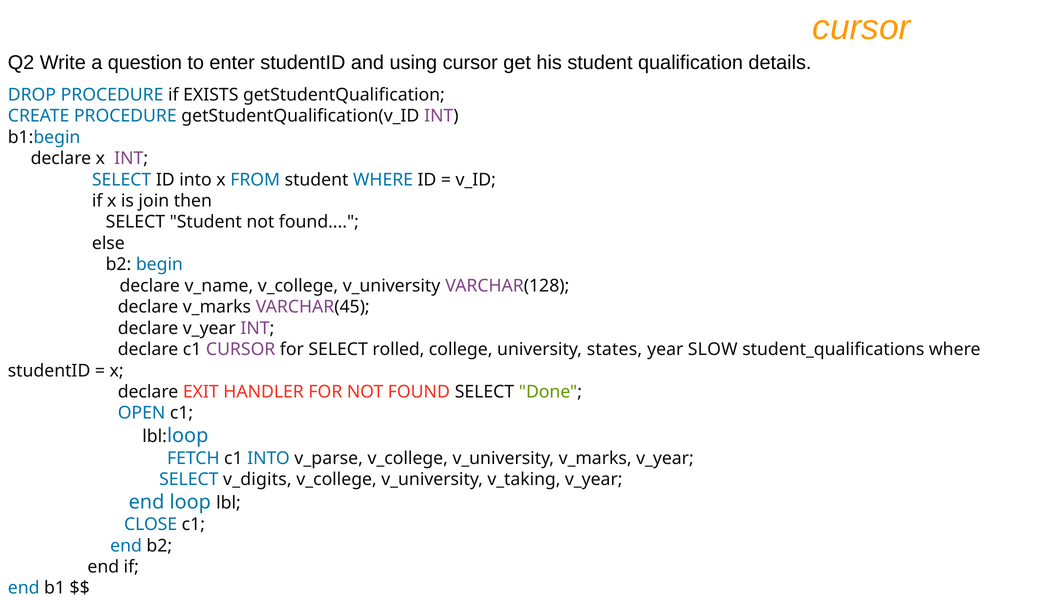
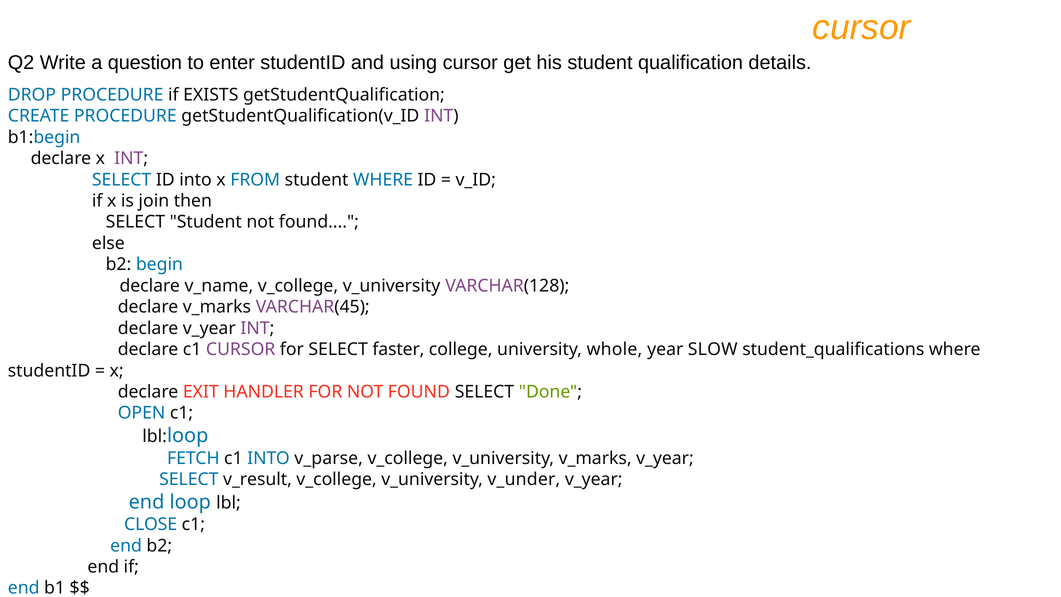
rolled: rolled -> faster
states: states -> whole
v_digits: v_digits -> v_result
v_taking: v_taking -> v_under
